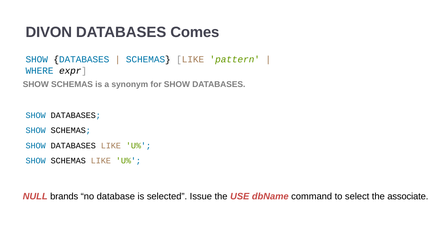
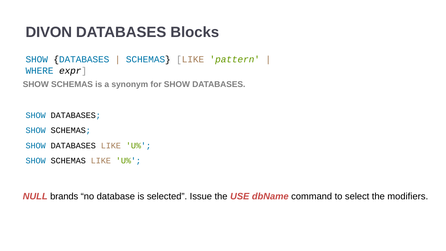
Comes: Comes -> Blocks
associate: associate -> modifiers
